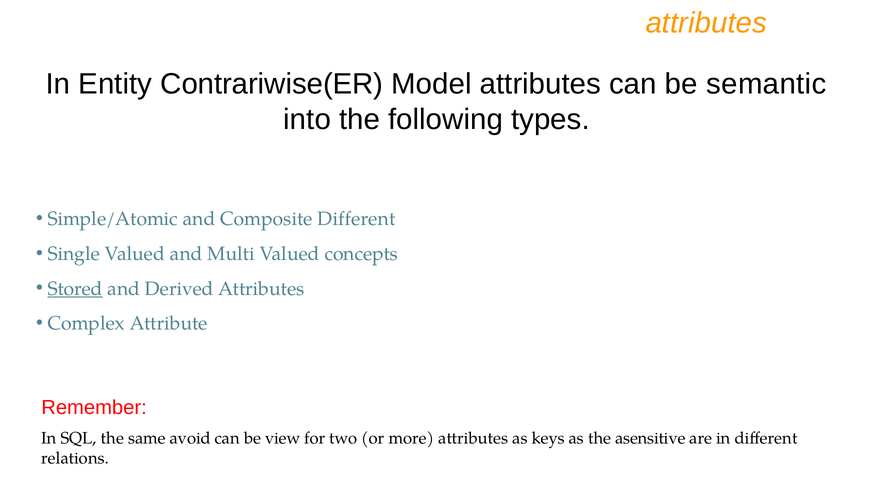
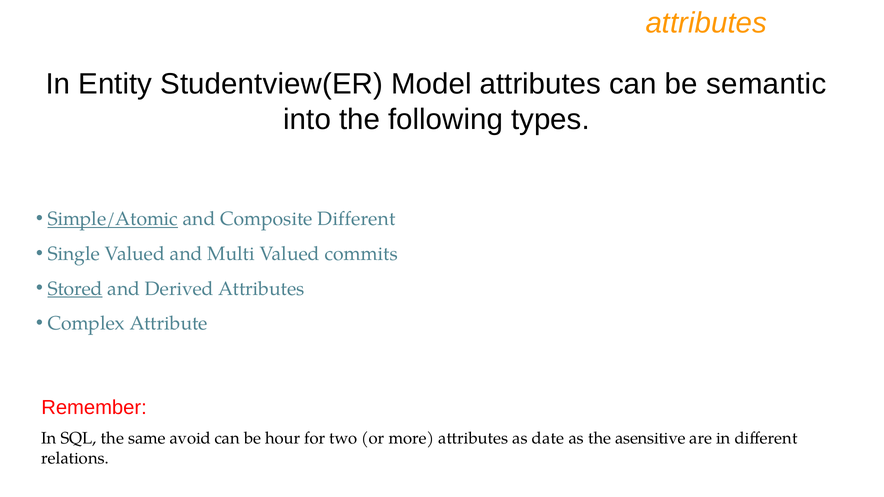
Contrariwise(ER: Contrariwise(ER -> Studentview(ER
Simple/Atomic underline: none -> present
concepts: concepts -> commits
view: view -> hour
keys: keys -> date
